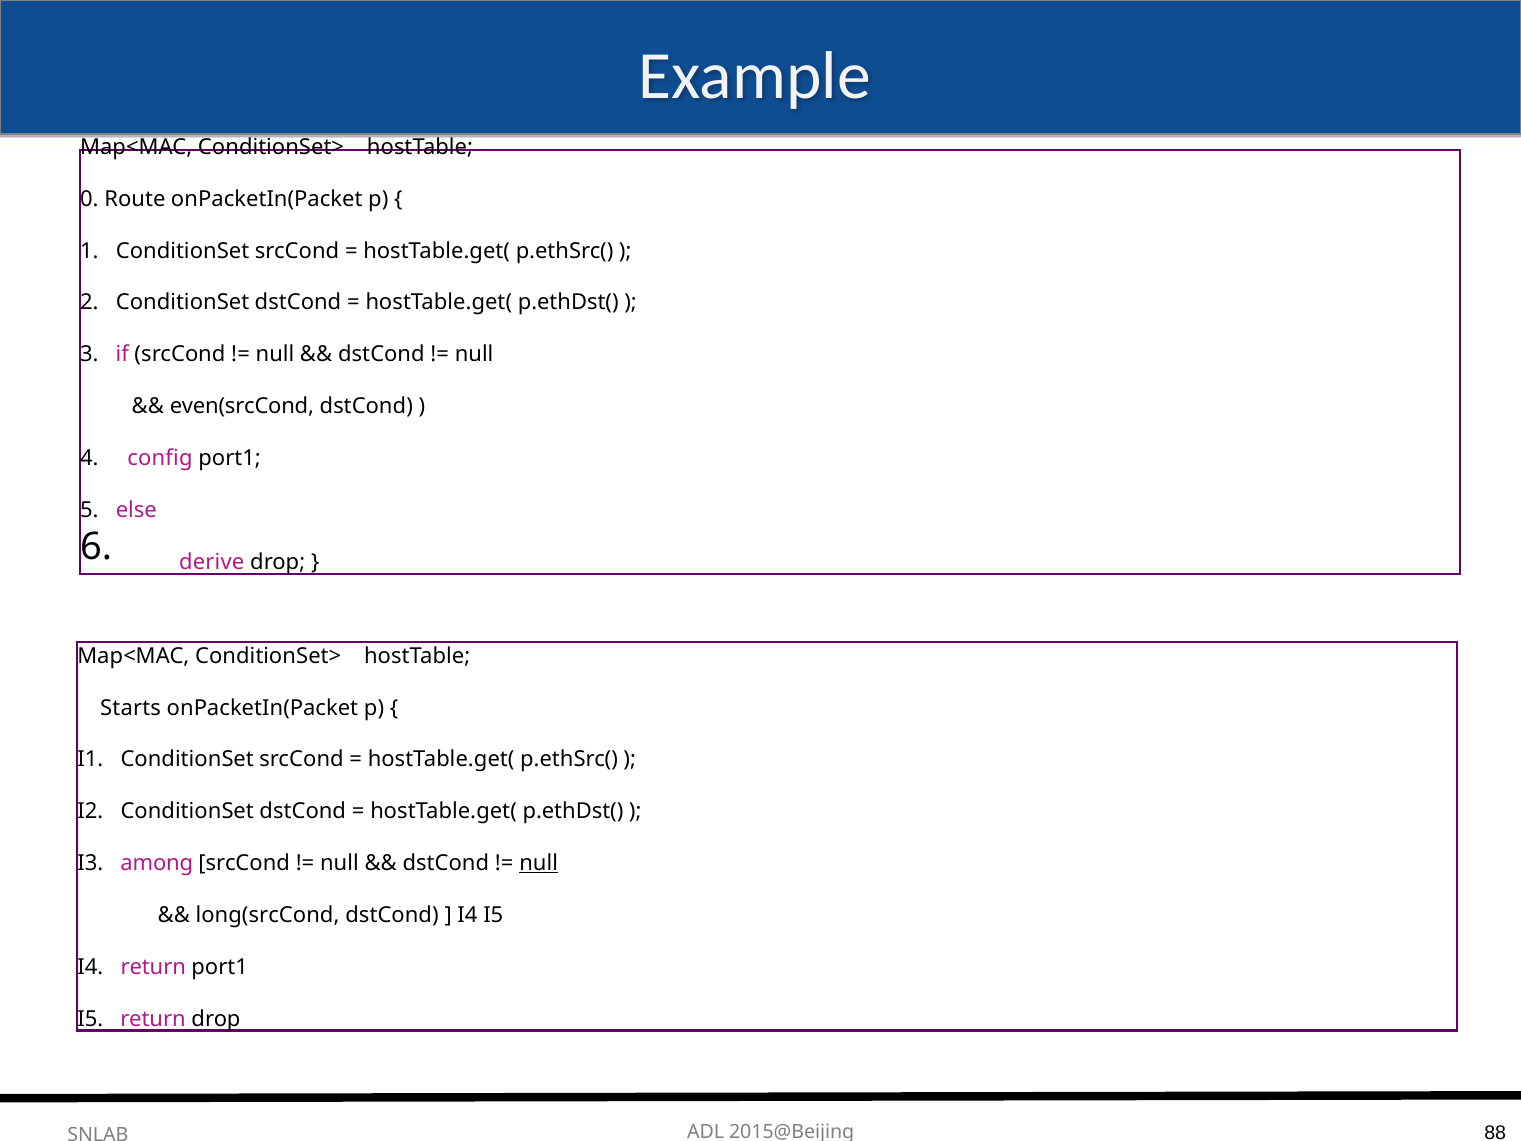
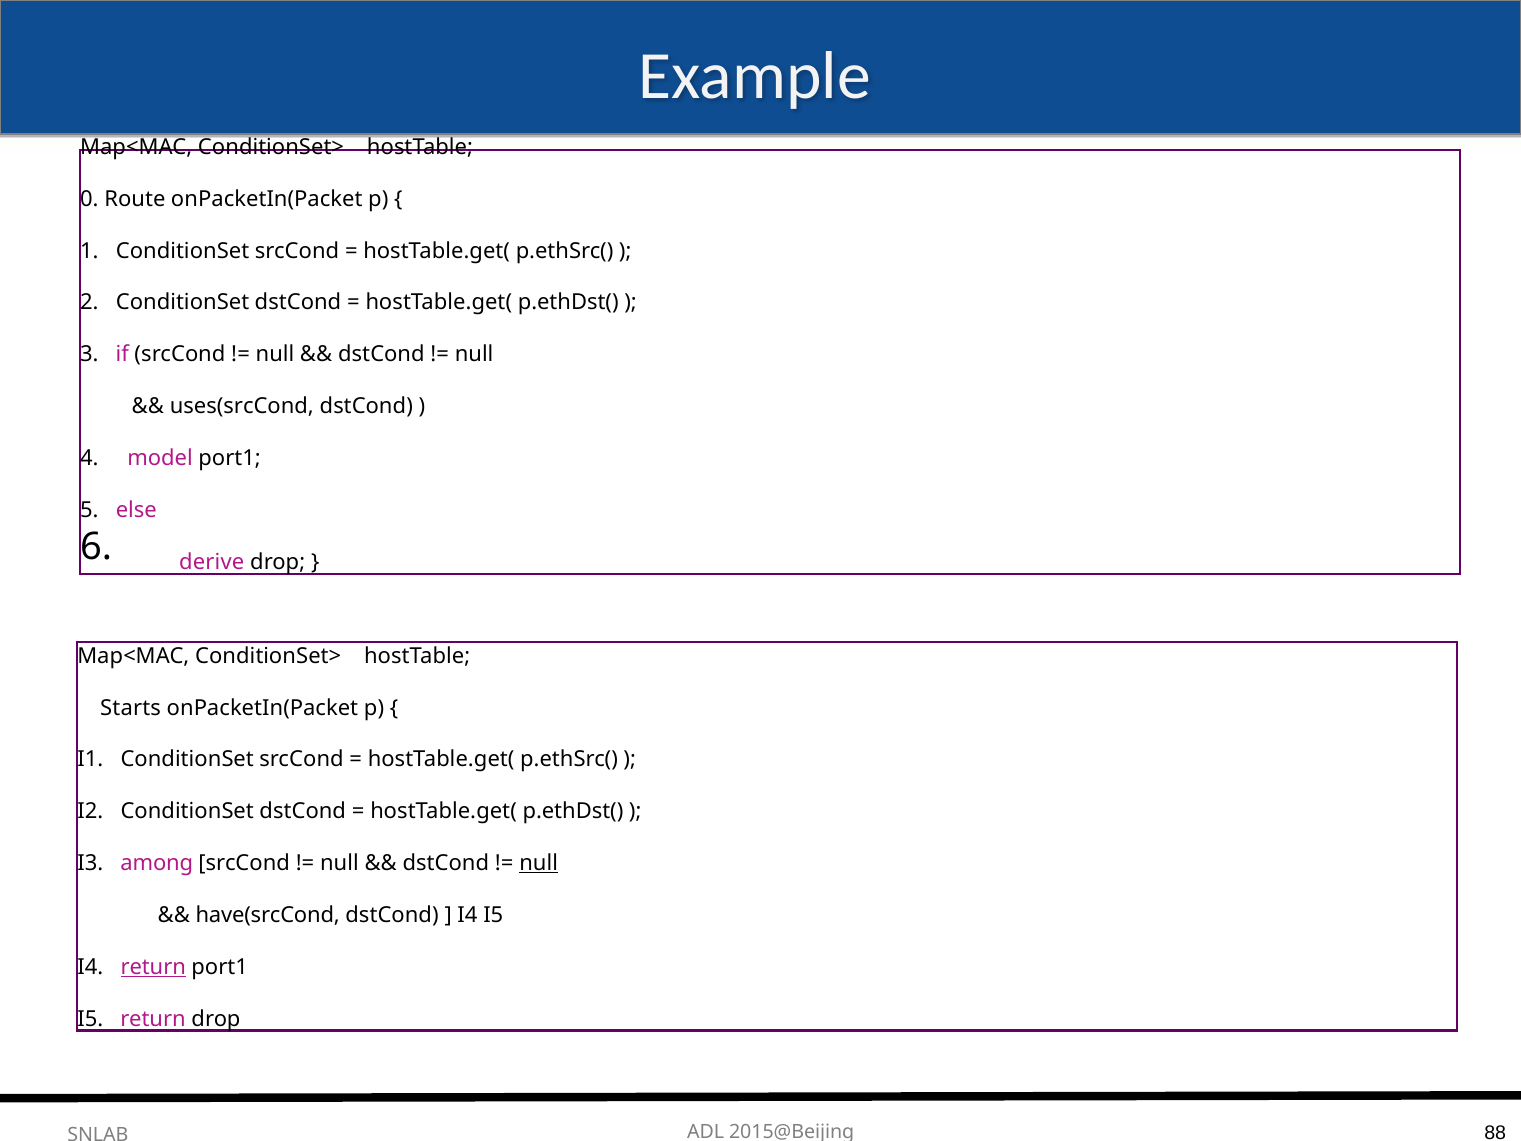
even(srcCond: even(srcCond -> uses(srcCond
config: config -> model
long(srcCond: long(srcCond -> have(srcCond
return at (153, 967) underline: none -> present
